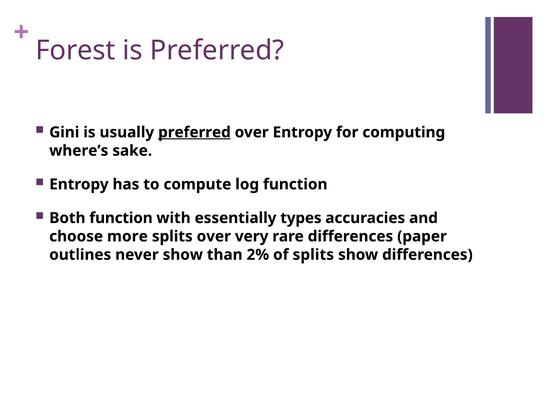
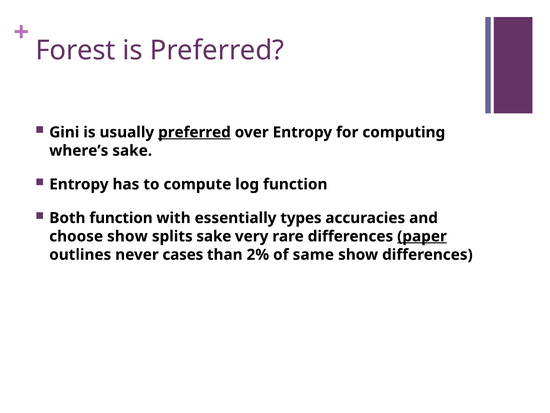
choose more: more -> show
splits over: over -> sake
paper underline: none -> present
never show: show -> cases
of splits: splits -> same
